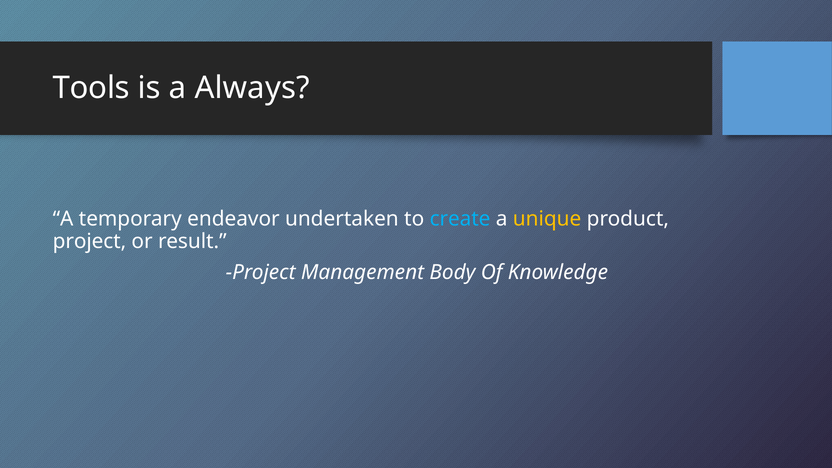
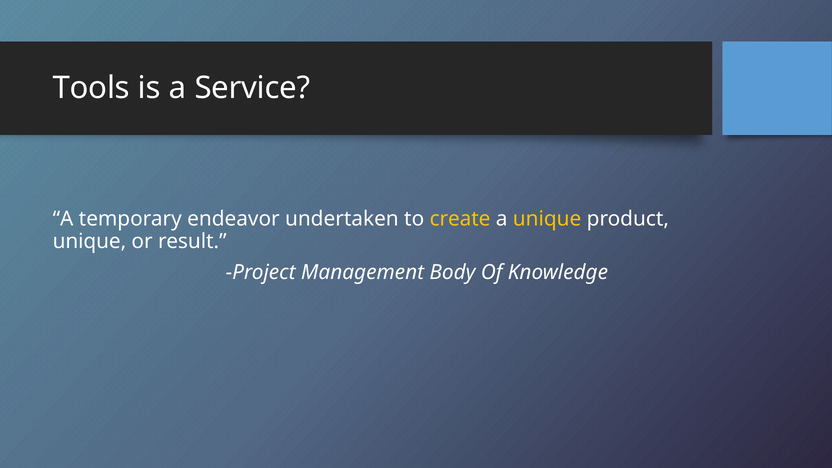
Always: Always -> Service
create colour: light blue -> yellow
project at (89, 241): project -> unique
